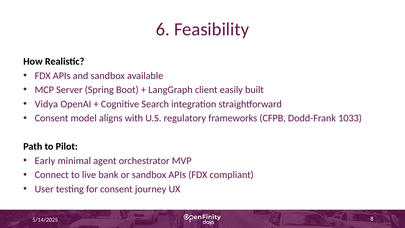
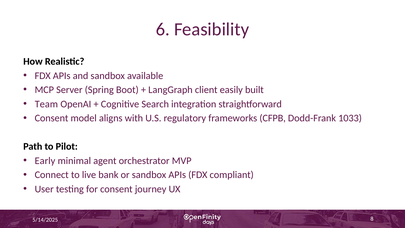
Vidya: Vidya -> Team
